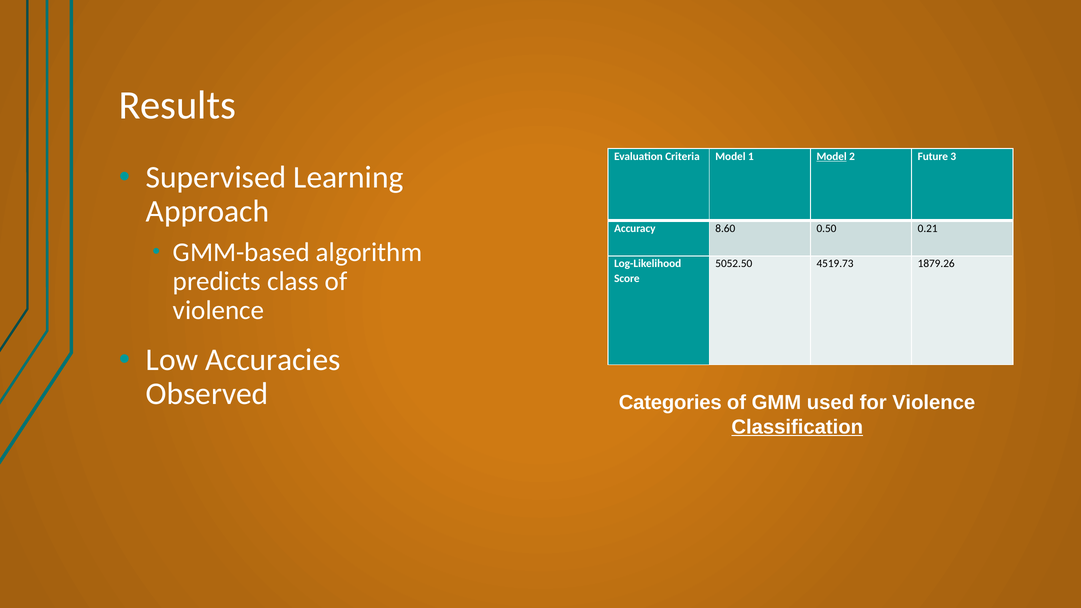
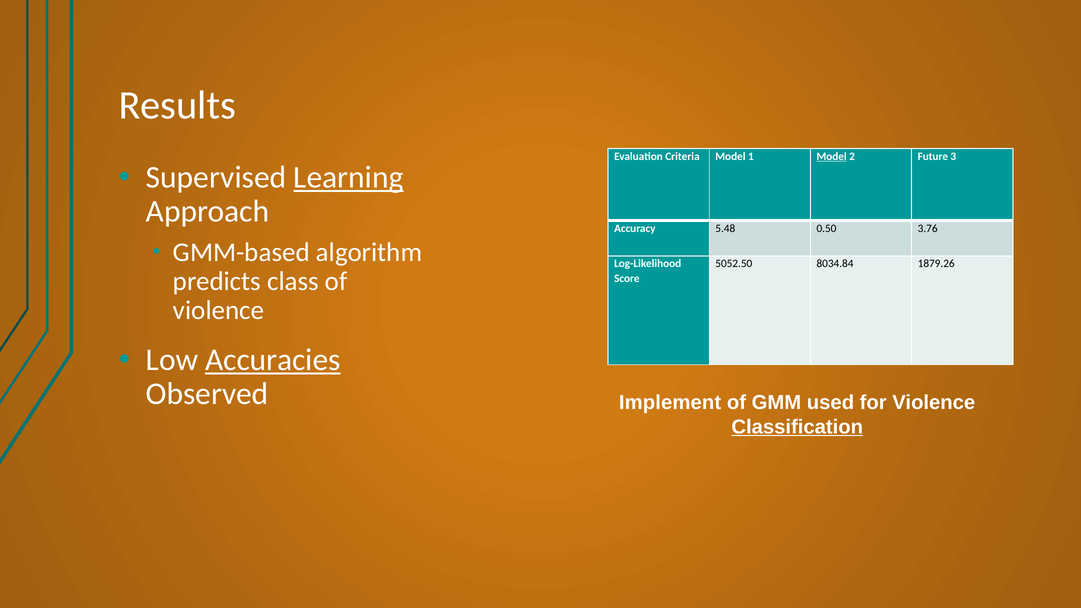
Learning underline: none -> present
8.60: 8.60 -> 5.48
0.21: 0.21 -> 3.76
4519.73: 4519.73 -> 8034.84
Accuracies underline: none -> present
Categories: Categories -> Implement
